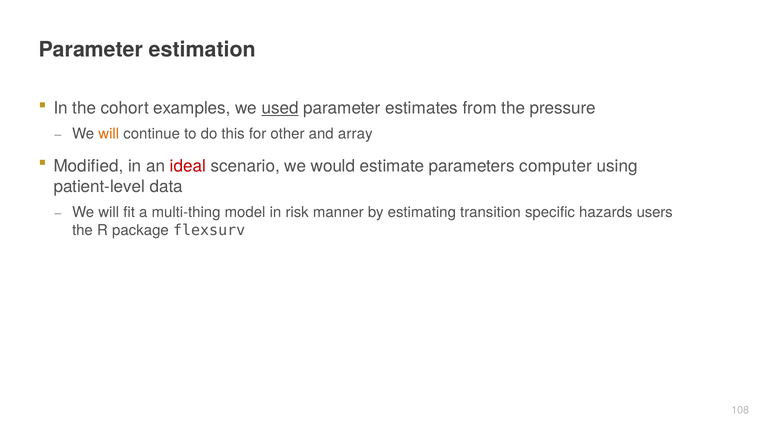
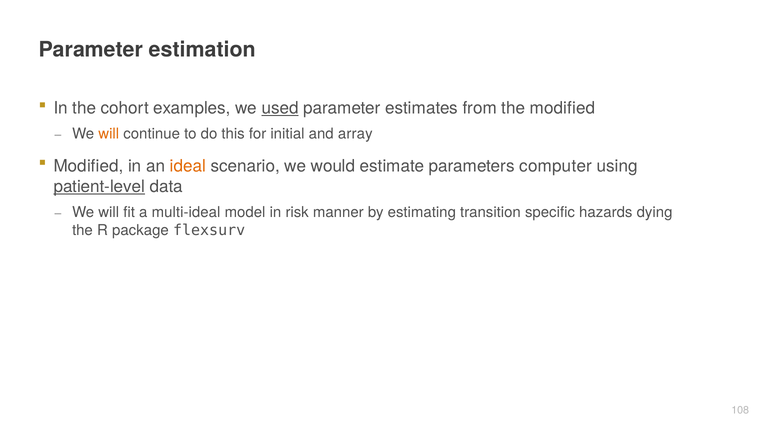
the pressure: pressure -> modified
other: other -> initial
ideal colour: red -> orange
patient-level underline: none -> present
multi-thing: multi-thing -> multi-ideal
users: users -> dying
